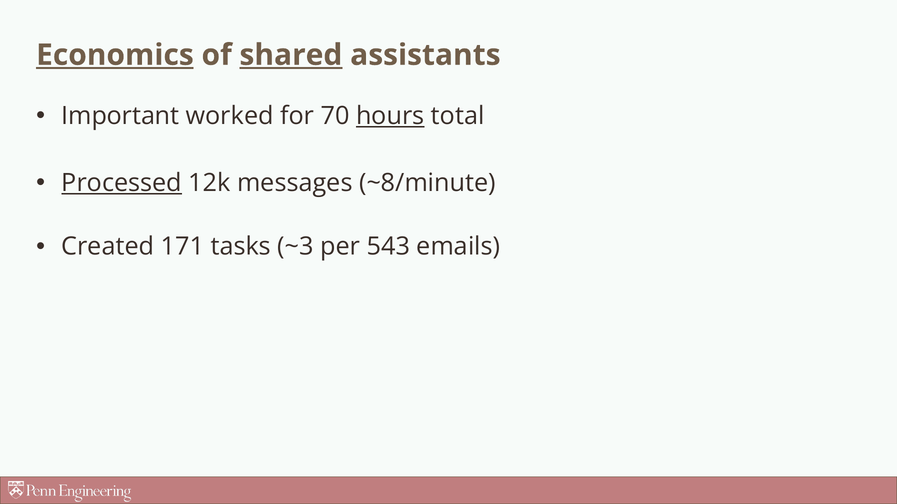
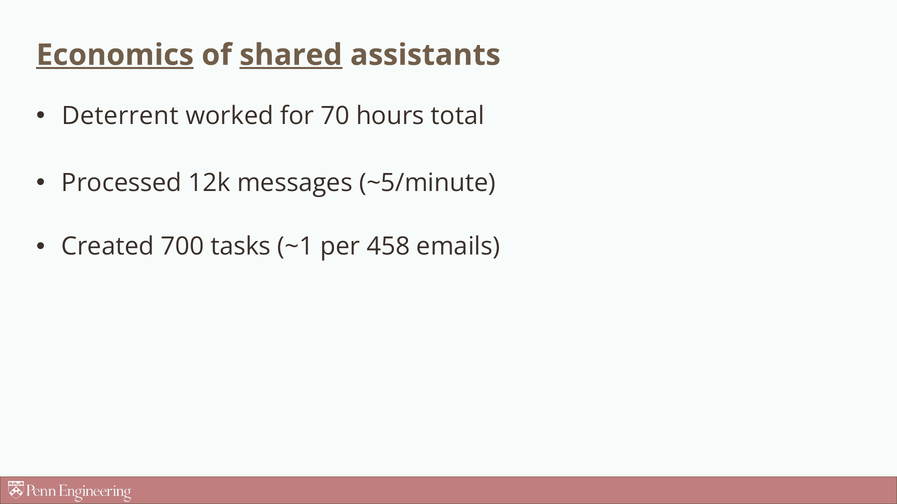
Important: Important -> Deterrent
hours underline: present -> none
Processed underline: present -> none
~8/minute: ~8/minute -> ~5/minute
171: 171 -> 700
~3: ~3 -> ~1
543: 543 -> 458
